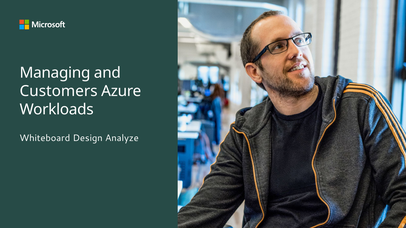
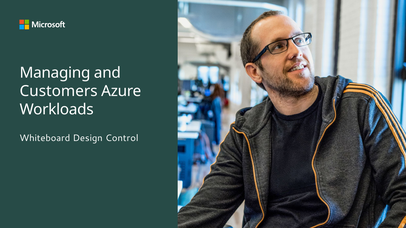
Analyze: Analyze -> Control
